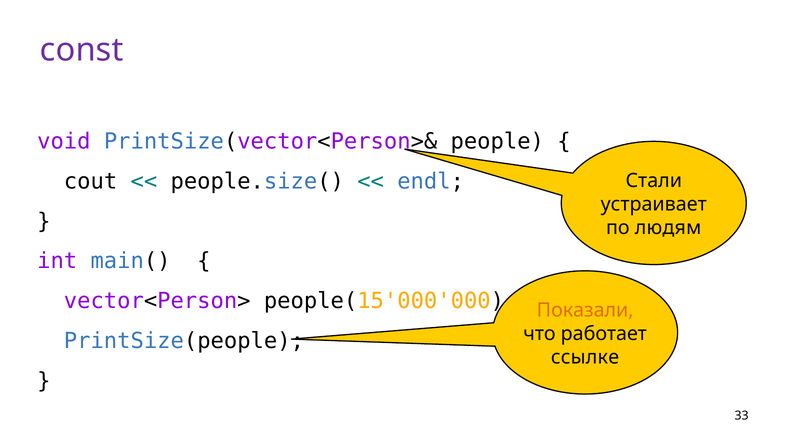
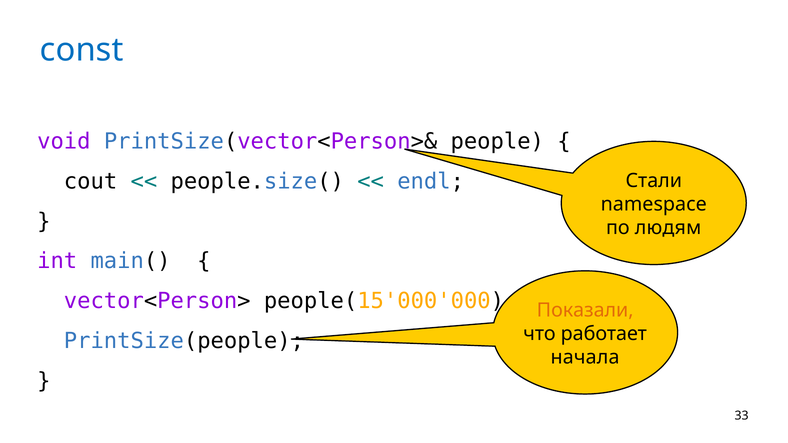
const colour: purple -> blue
устраивает: устраивает -> namespace
ссылке: ссылке -> начала
